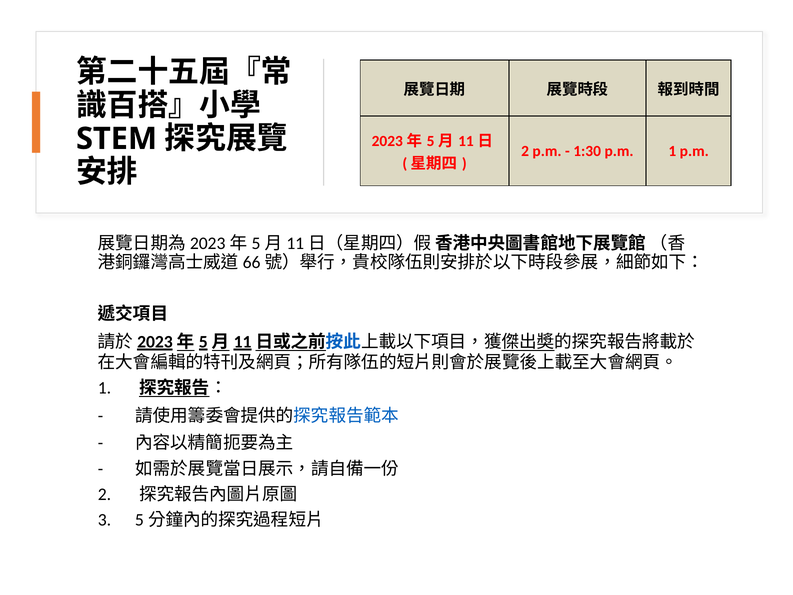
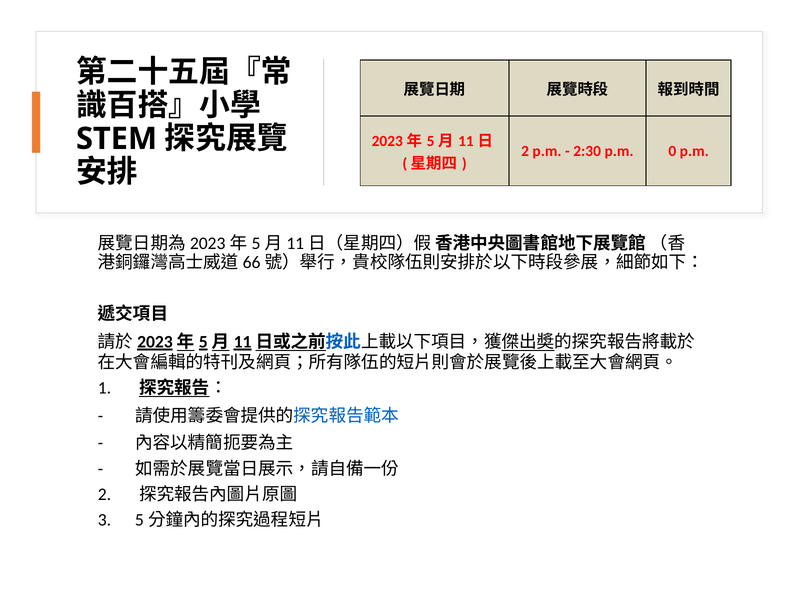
1:30: 1:30 -> 2:30
p.m 1: 1 -> 0
